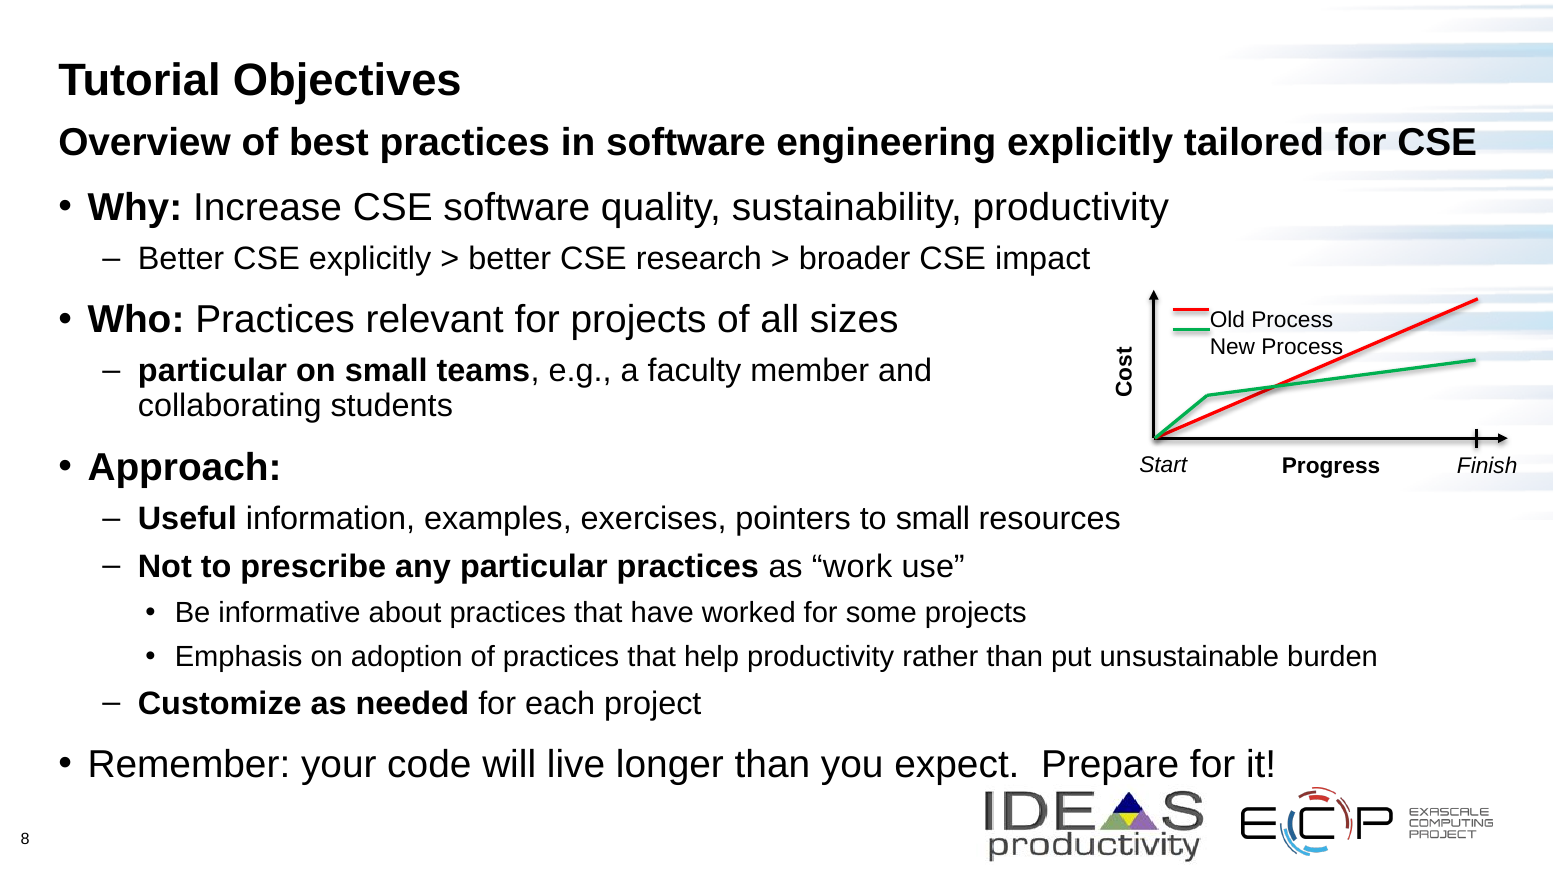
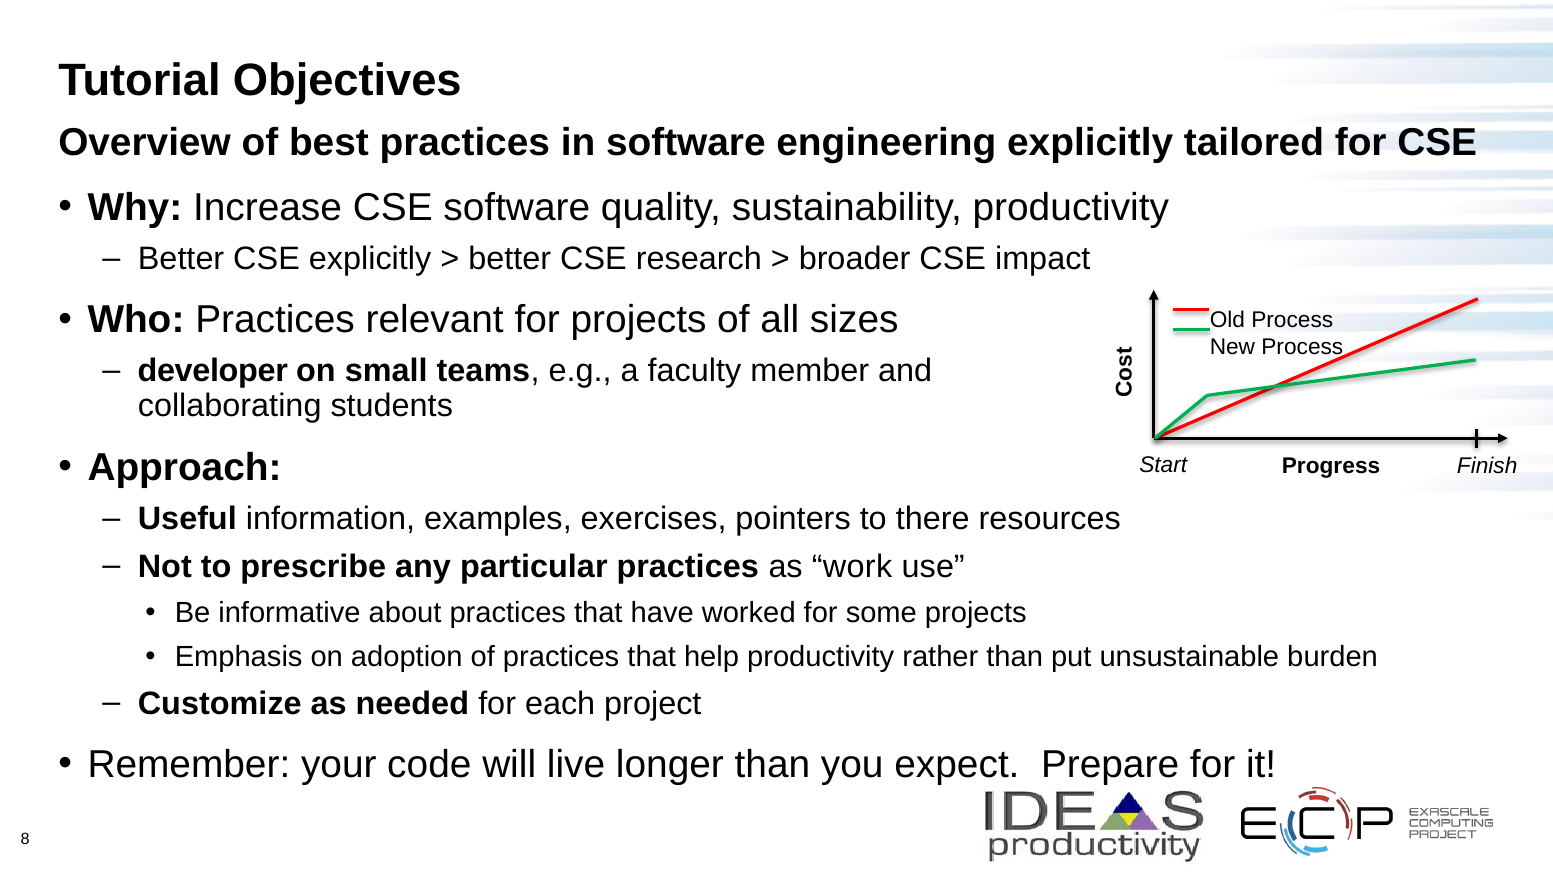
particular at (212, 371): particular -> developer
to small: small -> there
